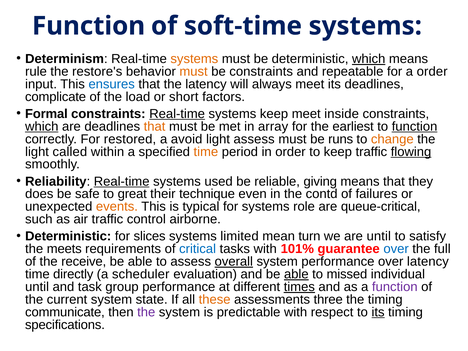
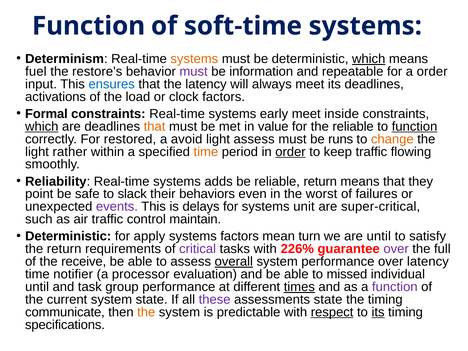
rule: rule -> fuel
must at (194, 72) colour: orange -> purple
be constraints: constraints -> information
complicate: complicate -> activations
short: short -> clock
Real-time at (177, 114) underline: present -> none
systems keep: keep -> early
array: array -> value
the earliest: earliest -> reliable
called: called -> rather
order at (290, 152) underline: none -> present
flowing underline: present -> none
Real-time at (122, 181) underline: present -> none
used: used -> adds
reliable giving: giving -> return
does: does -> point
great: great -> slack
technique: technique -> behaviors
contd: contd -> worst
events colour: orange -> purple
typical: typical -> delays
role: role -> unit
queue-critical: queue-critical -> super-critical
airborne: airborne -> maintain
slices: slices -> apply
systems limited: limited -> factors
the meets: meets -> return
critical colour: blue -> purple
101%: 101% -> 226%
over at (396, 249) colour: blue -> purple
directly: directly -> notifier
scheduler: scheduler -> processor
able at (296, 274) underline: present -> none
these colour: orange -> purple
assessments three: three -> state
the at (146, 312) colour: purple -> orange
respect underline: none -> present
